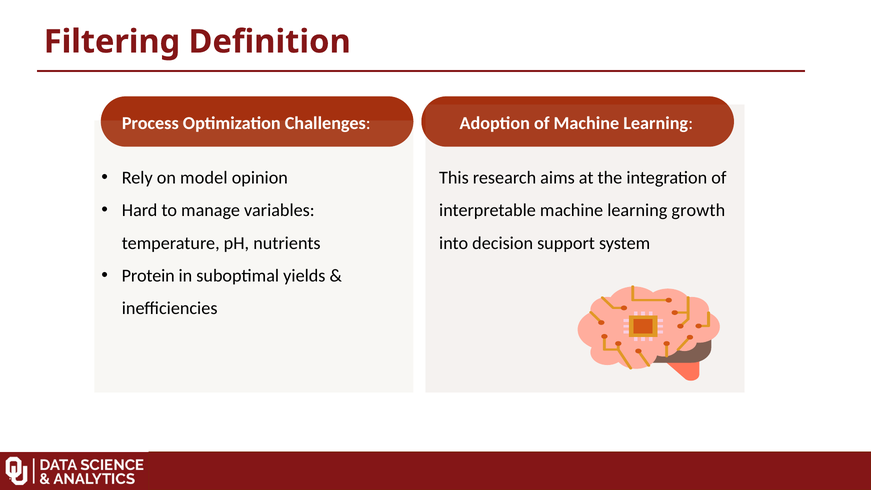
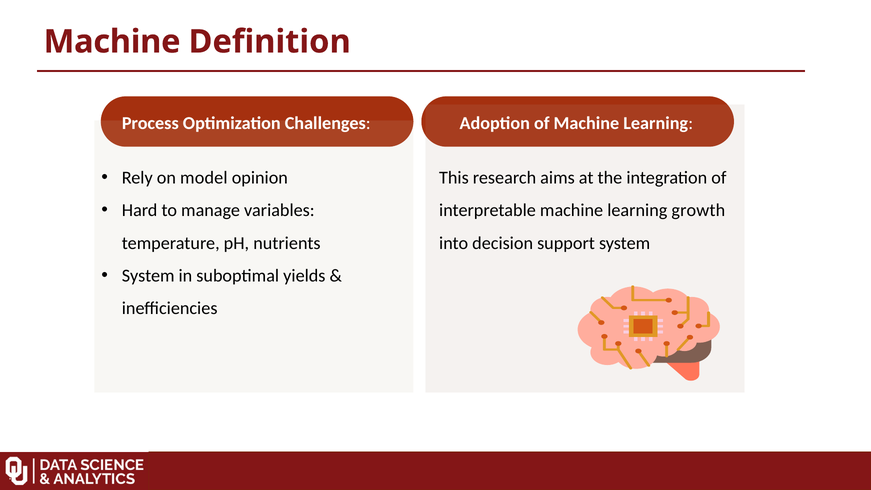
Filtering at (112, 42): Filtering -> Machine
Protein at (148, 276): Protein -> System
